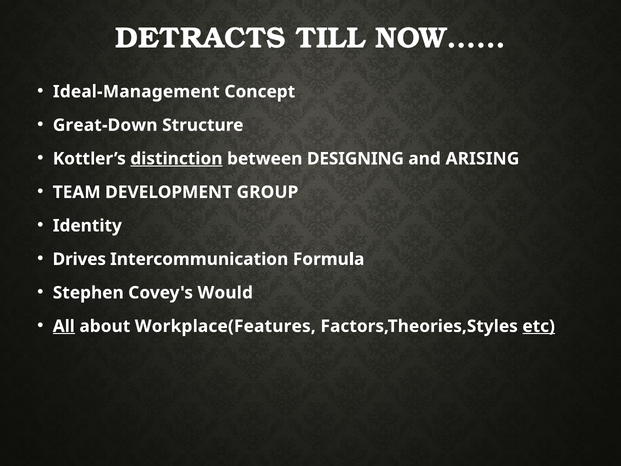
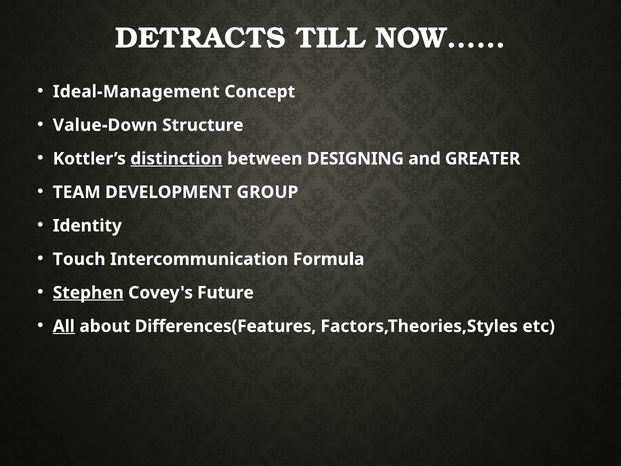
Great-Down: Great-Down -> Value-Down
ARISING: ARISING -> GREATER
Drives: Drives -> Touch
Stephen underline: none -> present
Would: Would -> Future
Workplace(Features: Workplace(Features -> Differences(Features
etc underline: present -> none
